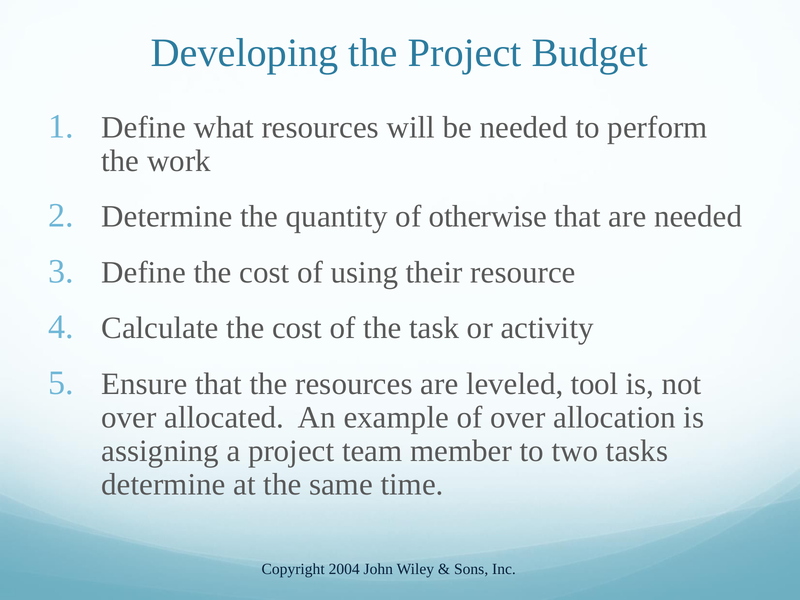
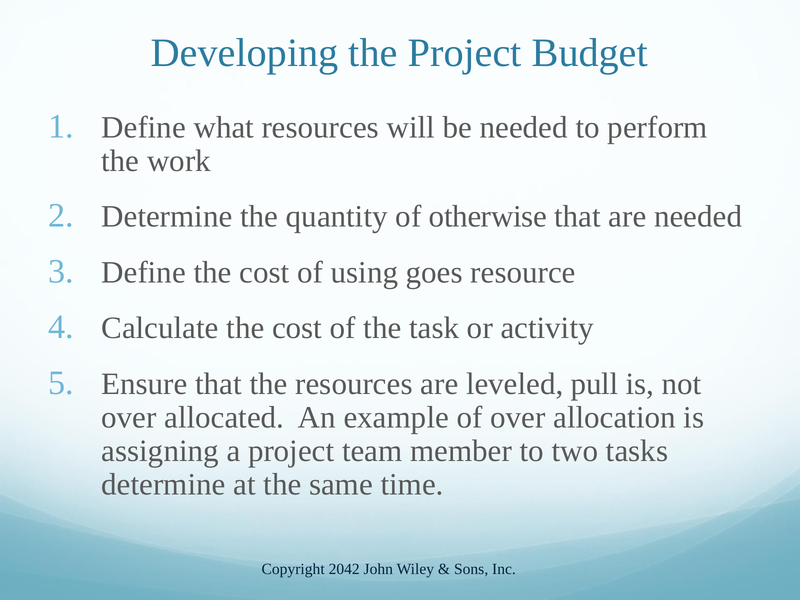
their: their -> goes
tool: tool -> pull
2004: 2004 -> 2042
